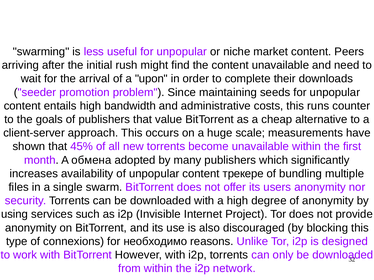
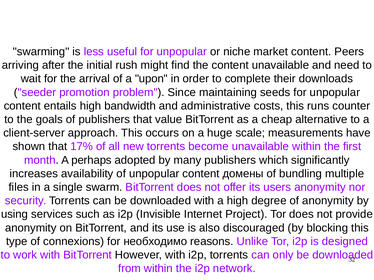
45%: 45% -> 17%
обмена: обмена -> perhaps
трекере: трекере -> домены
